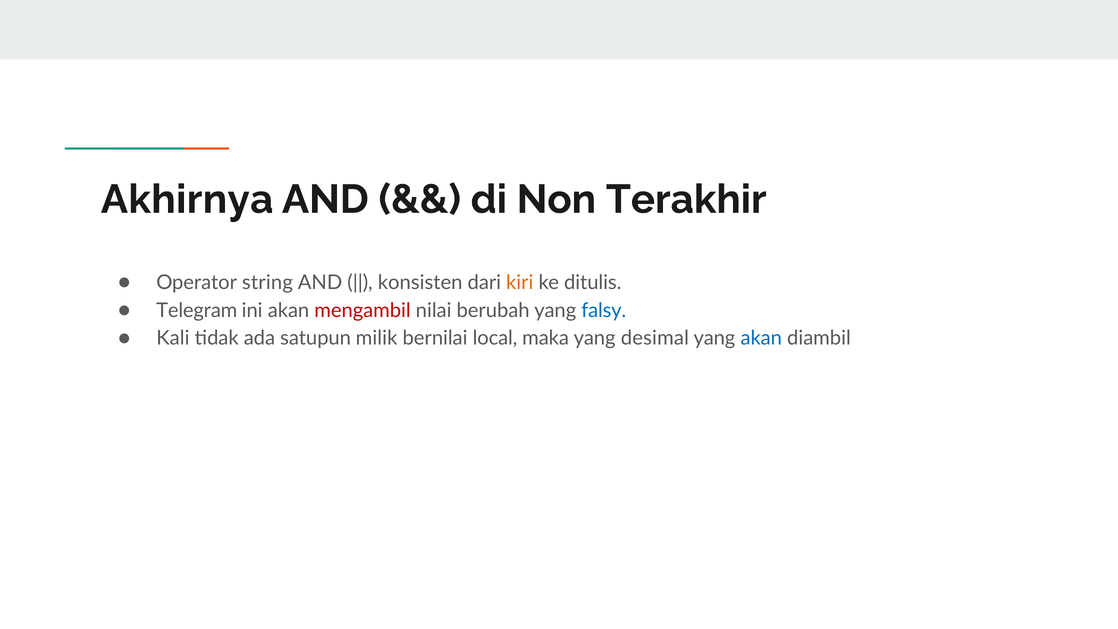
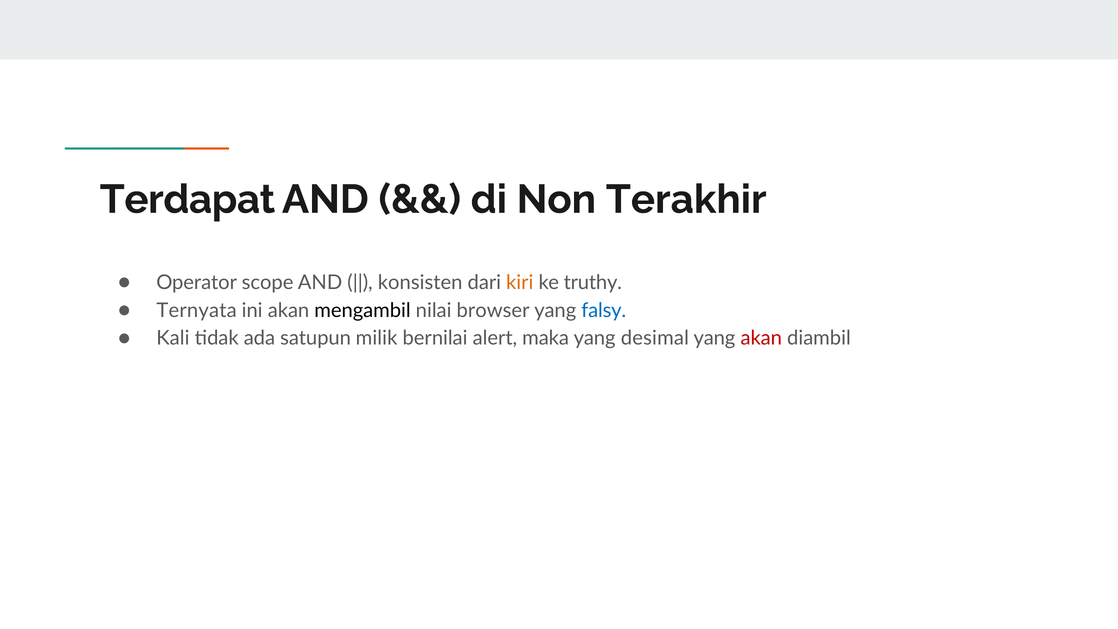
Akhirnya: Akhirnya -> Terdapat
string: string -> scope
ditulis: ditulis -> truthy
Telegram: Telegram -> Ternyata
mengambil colour: red -> black
berubah: berubah -> browser
local: local -> alert
akan at (761, 338) colour: blue -> red
